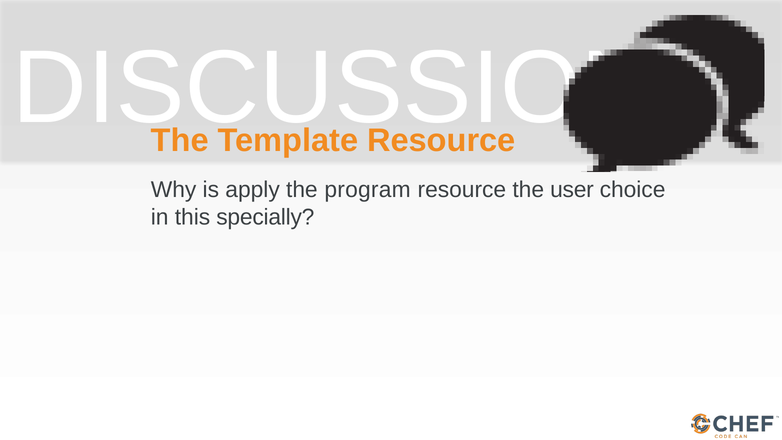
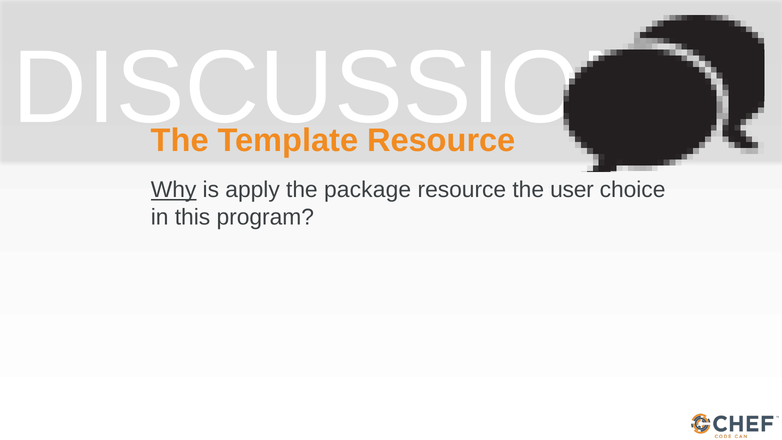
Why underline: none -> present
program: program -> package
specially: specially -> program
